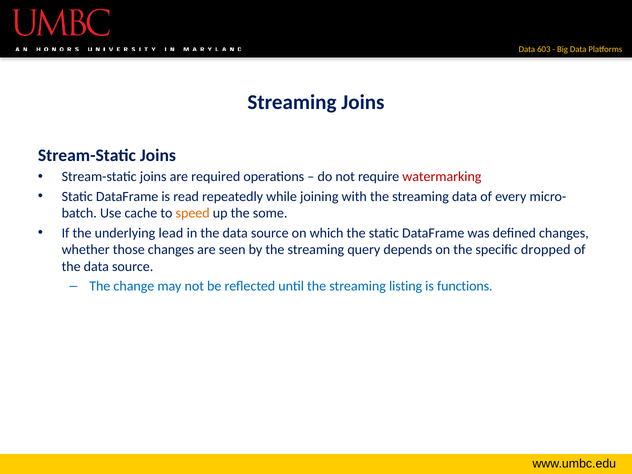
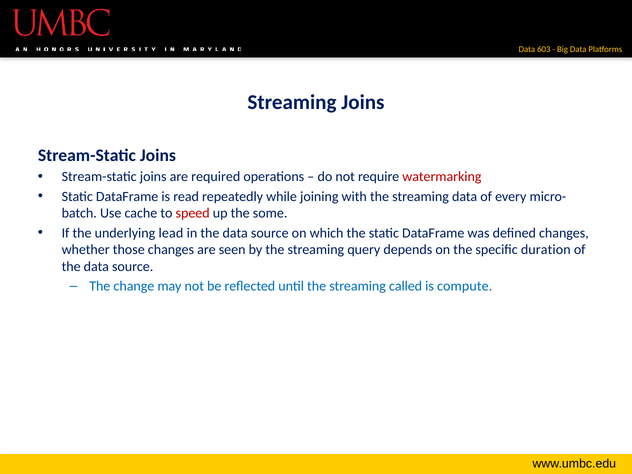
speed colour: orange -> red
dropped: dropped -> duration
listing: listing -> called
functions: functions -> compute
